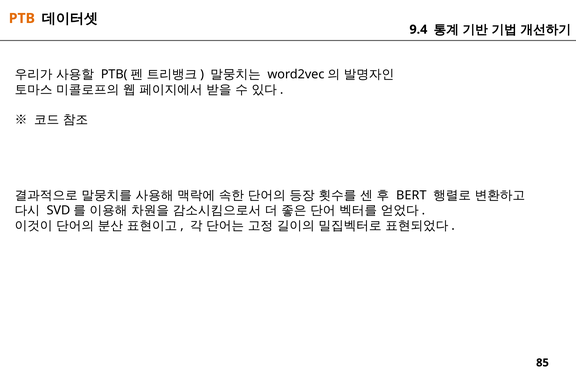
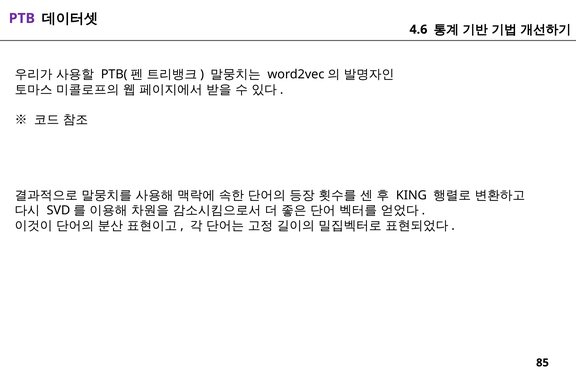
PTB colour: orange -> purple
9.4: 9.4 -> 4.6
BERT: BERT -> KING
